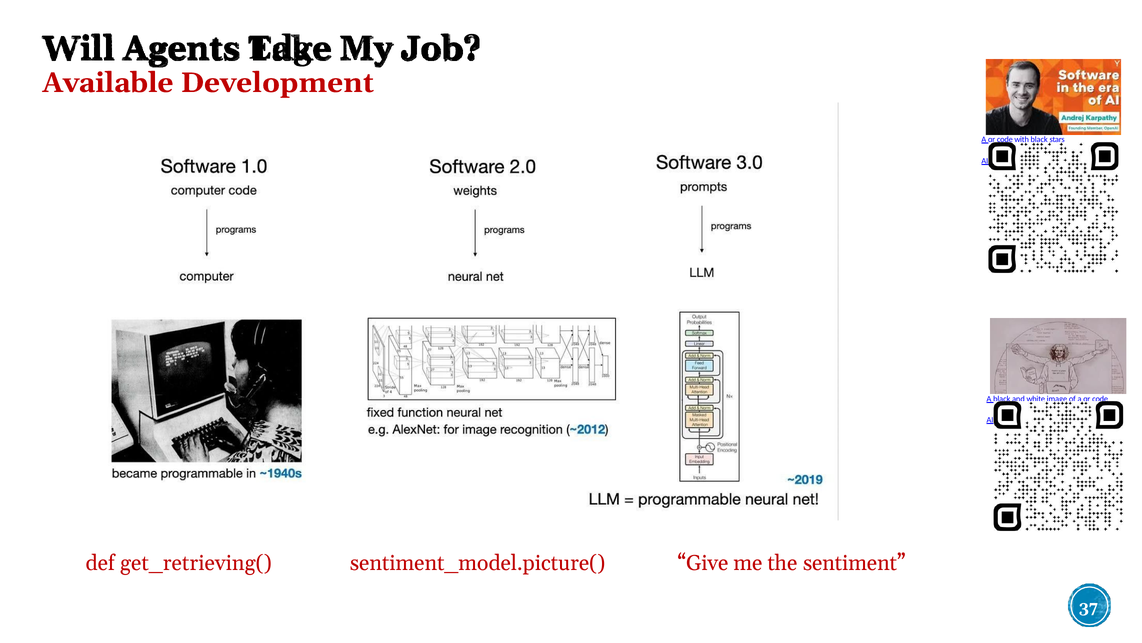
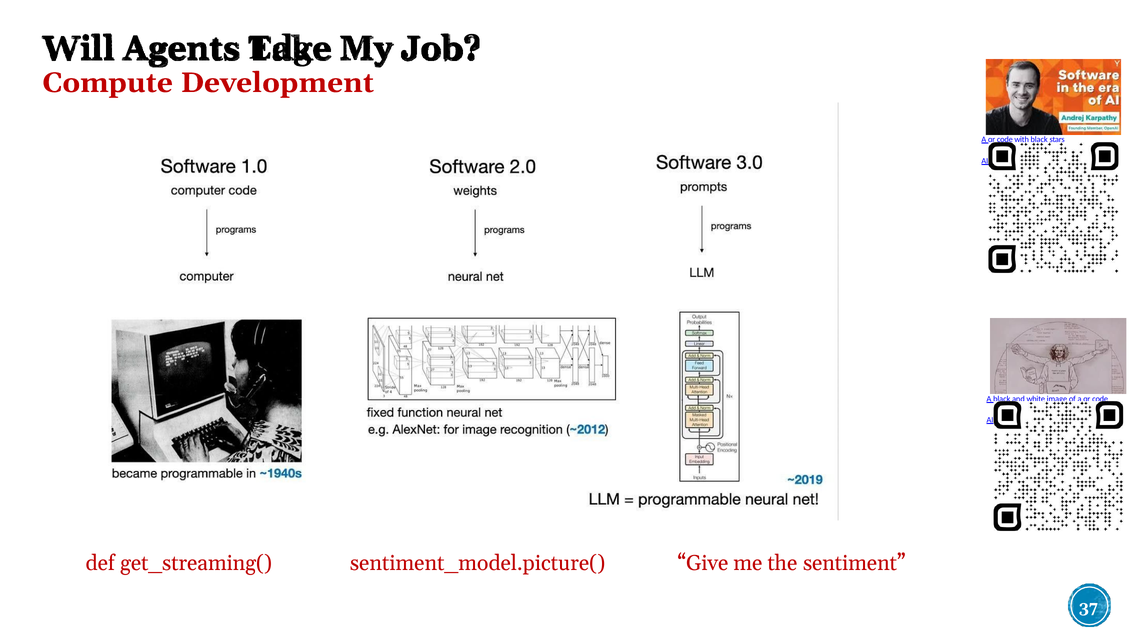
Available: Available -> Compute
get_retrieving(: get_retrieving( -> get_streaming(
